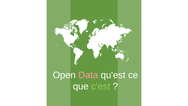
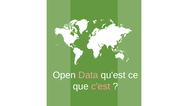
c'est colour: light green -> pink
